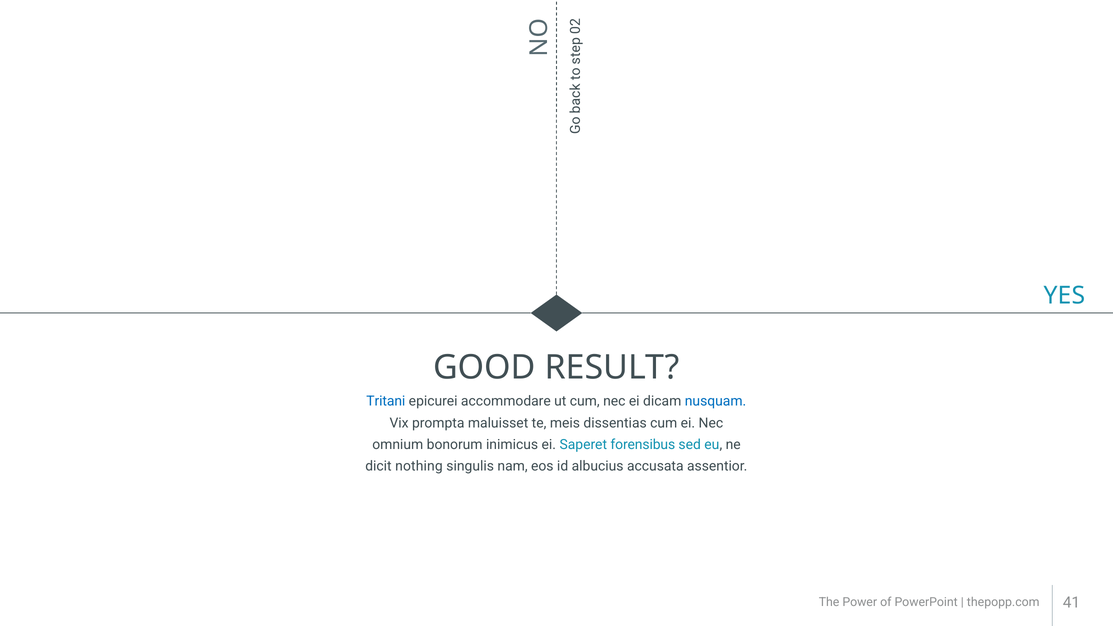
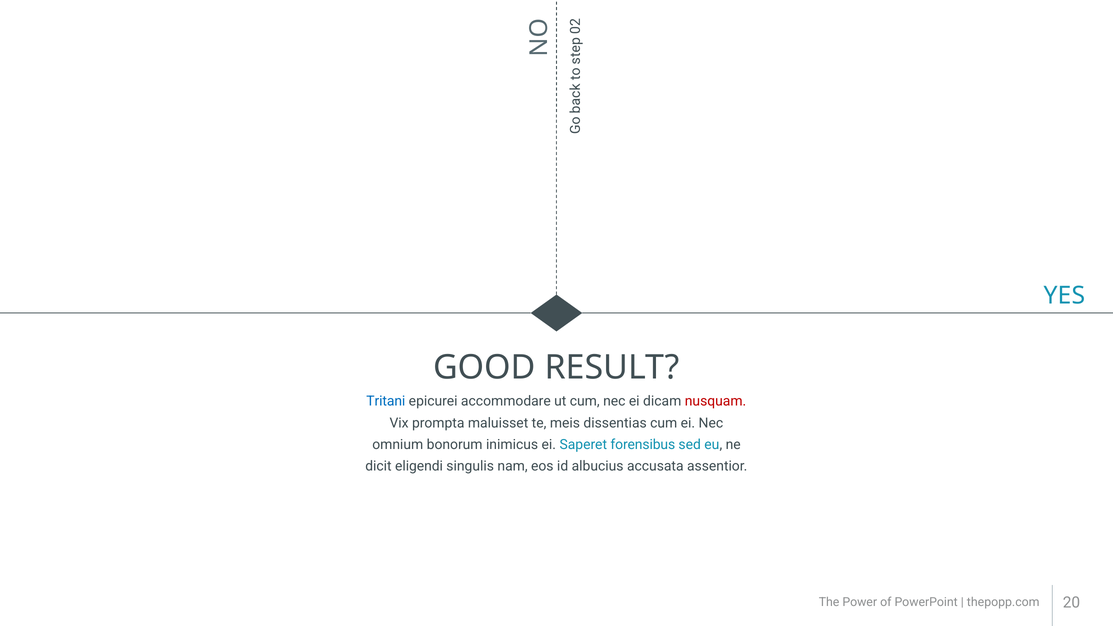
nusquam colour: blue -> red
nothing: nothing -> eligendi
41: 41 -> 20
